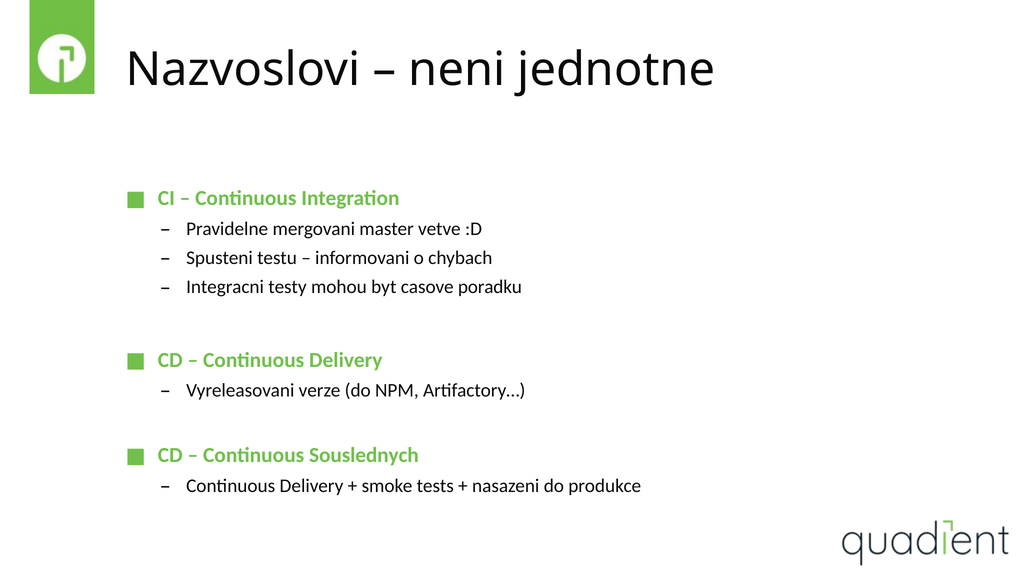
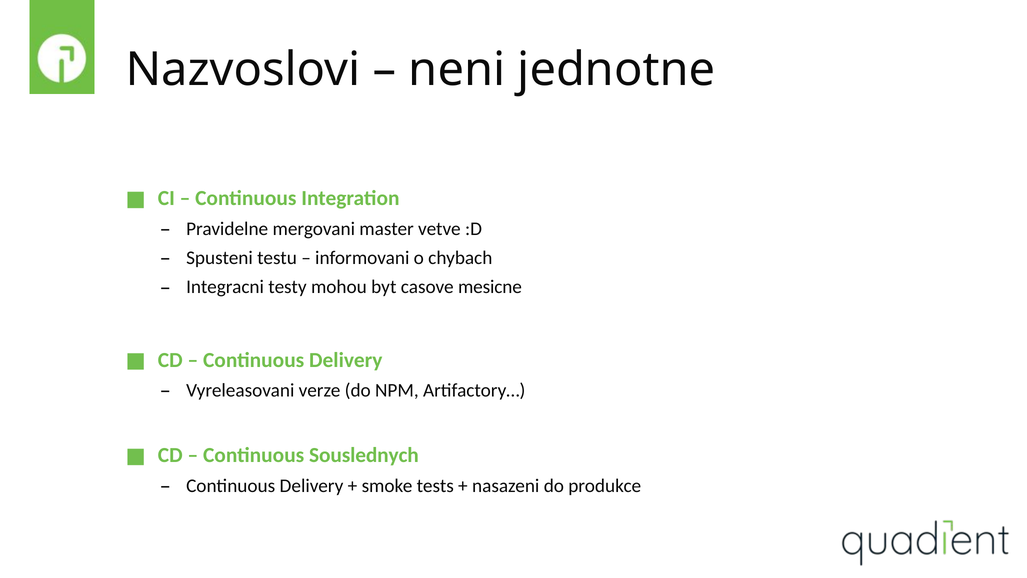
poradku: poradku -> mesicne
